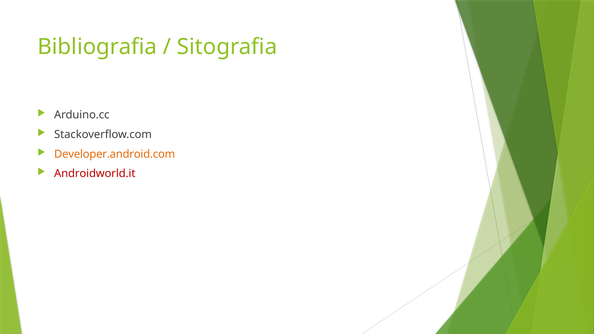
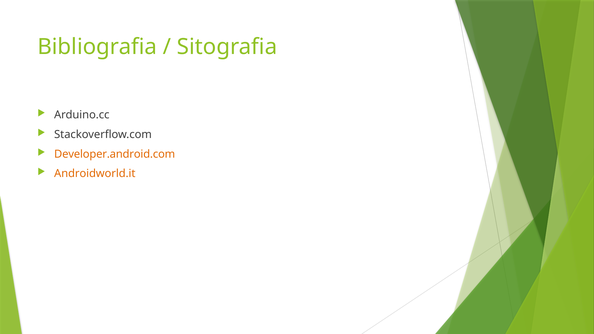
Androidworld.it colour: red -> orange
